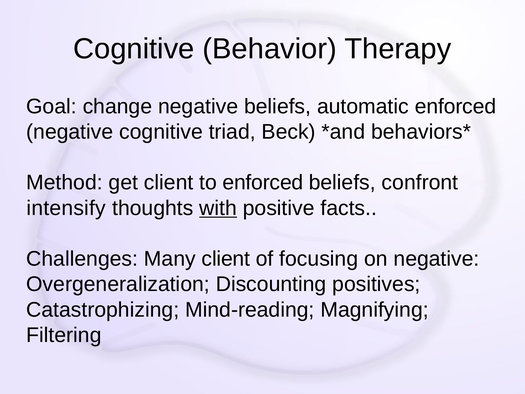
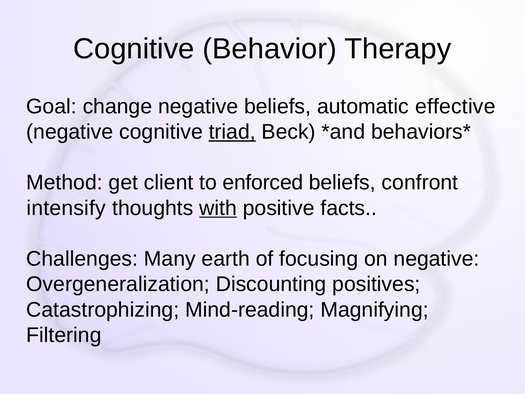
automatic enforced: enforced -> effective
triad underline: none -> present
Many client: client -> earth
